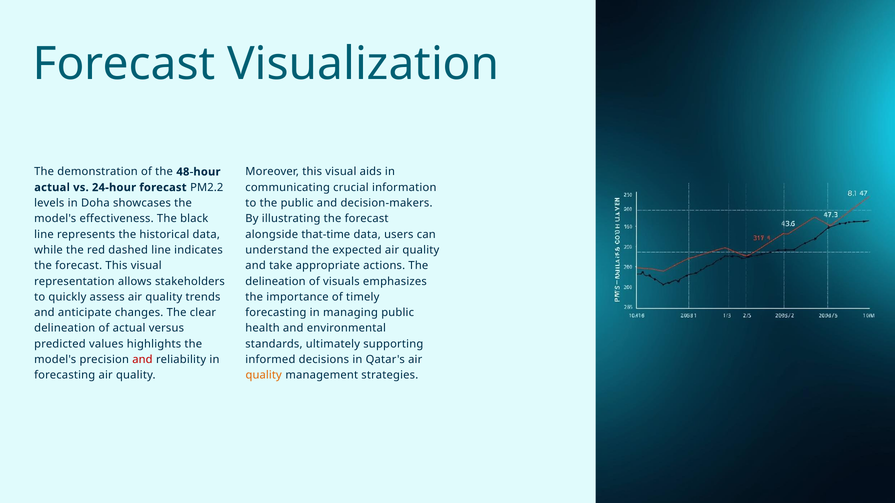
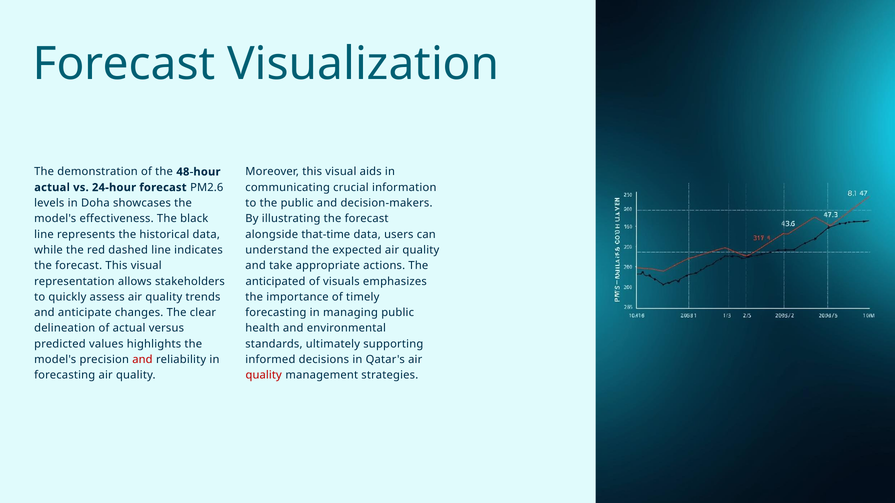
PM2.2: PM2.2 -> PM2.6
delineation at (275, 282): delineation -> anticipated
quality at (264, 376) colour: orange -> red
